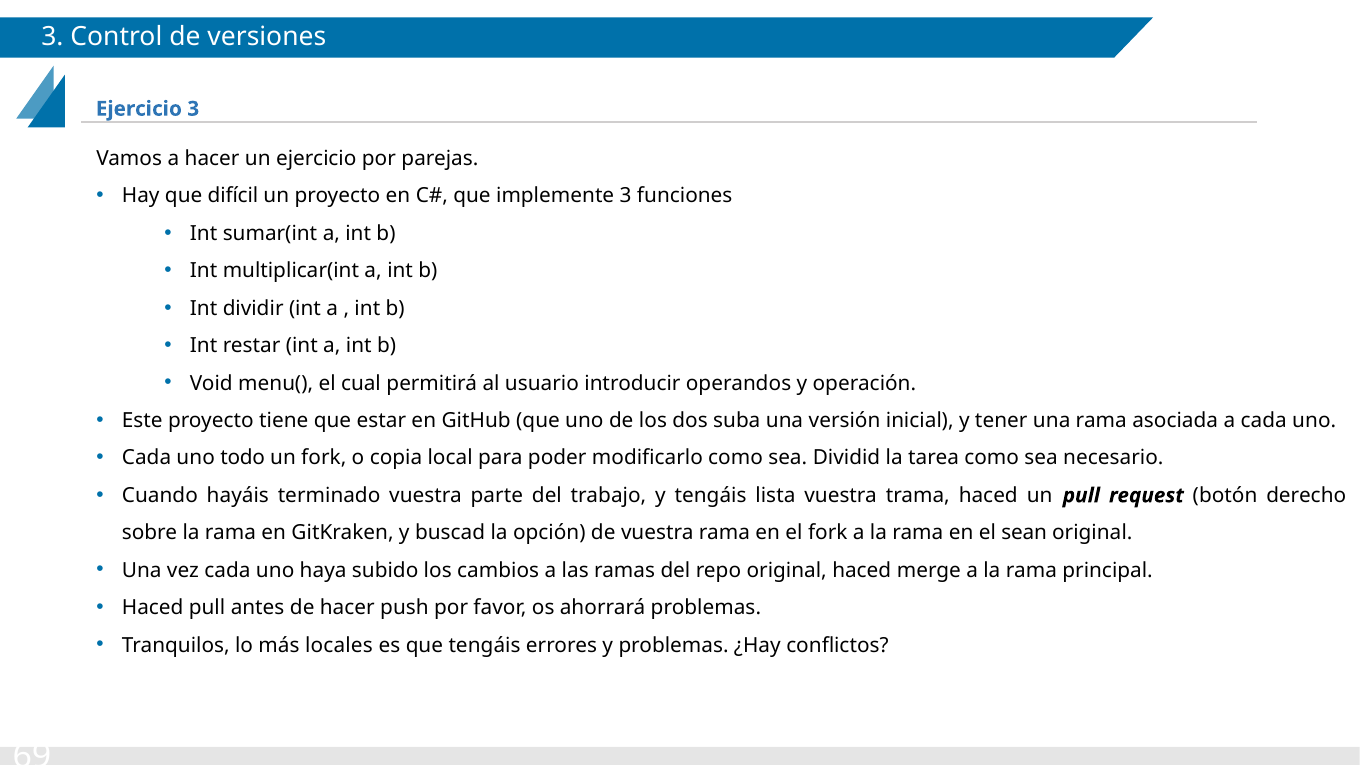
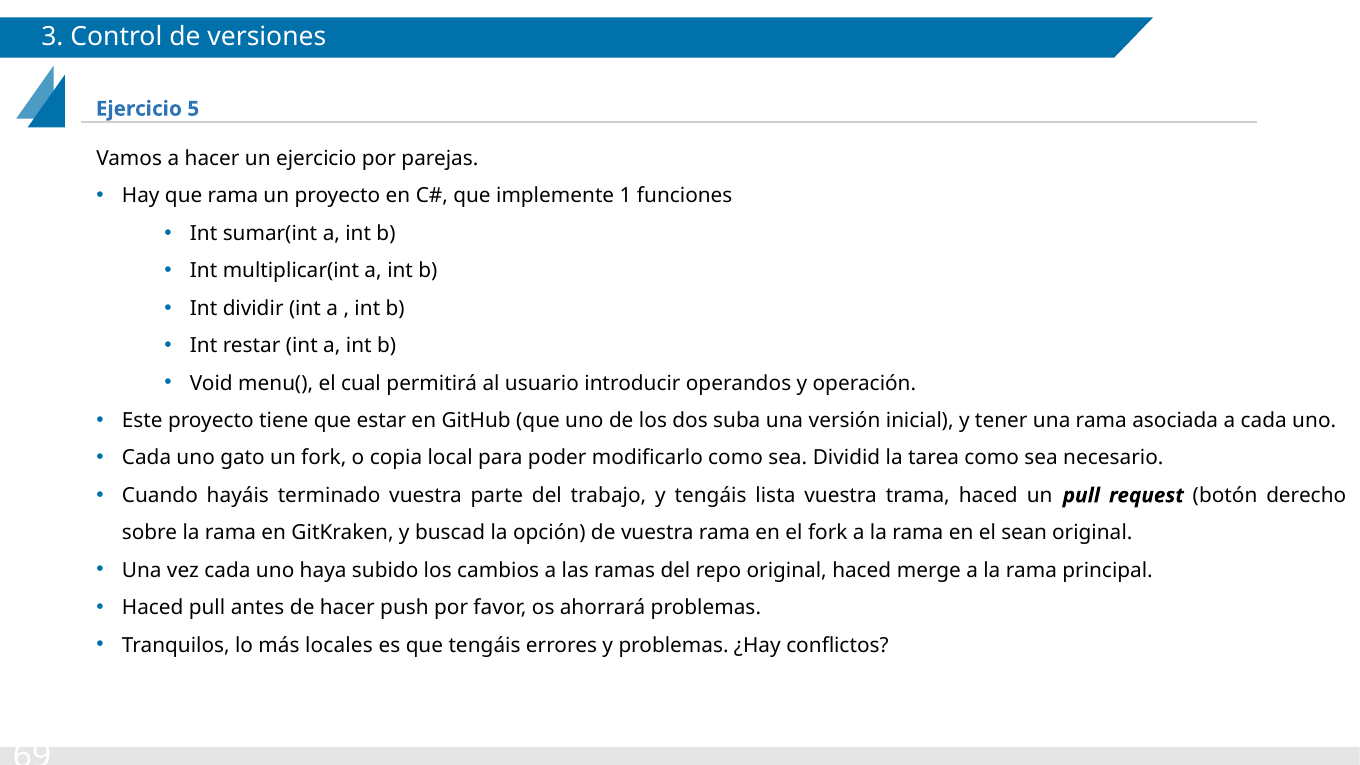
Ejercicio 3: 3 -> 5
que difícil: difícil -> rama
implemente 3: 3 -> 1
todo: todo -> gato
